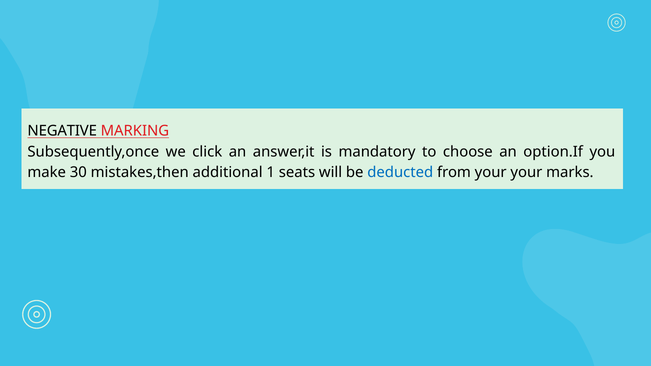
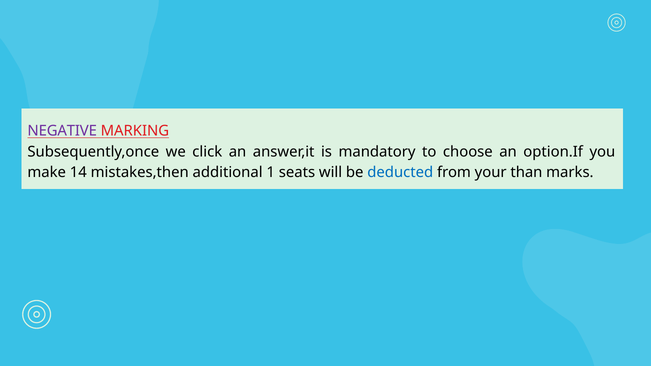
NEGATIVE colour: black -> purple
30: 30 -> 14
your your: your -> than
